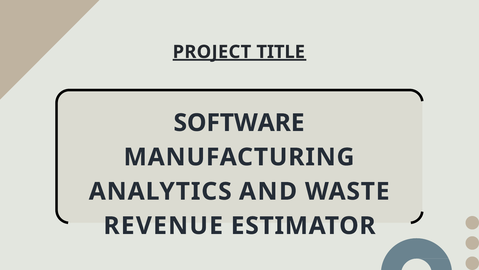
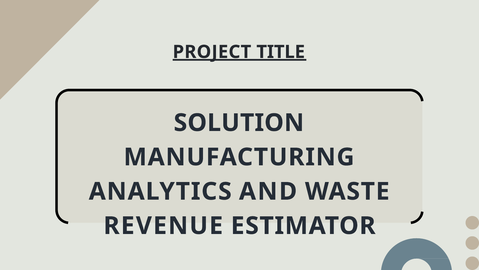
SOFTWARE: SOFTWARE -> SOLUTION
